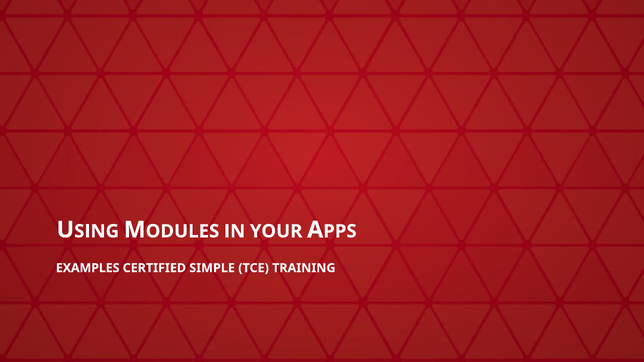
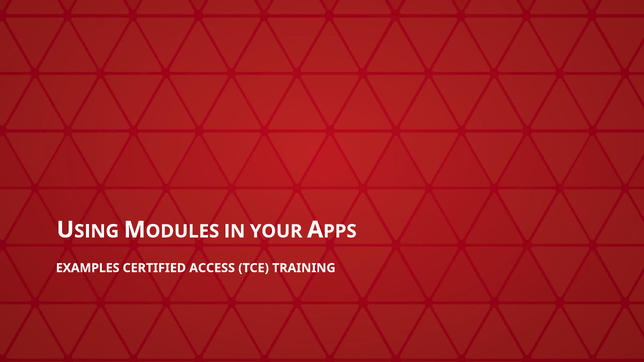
SIMPLE: SIMPLE -> ACCESS
